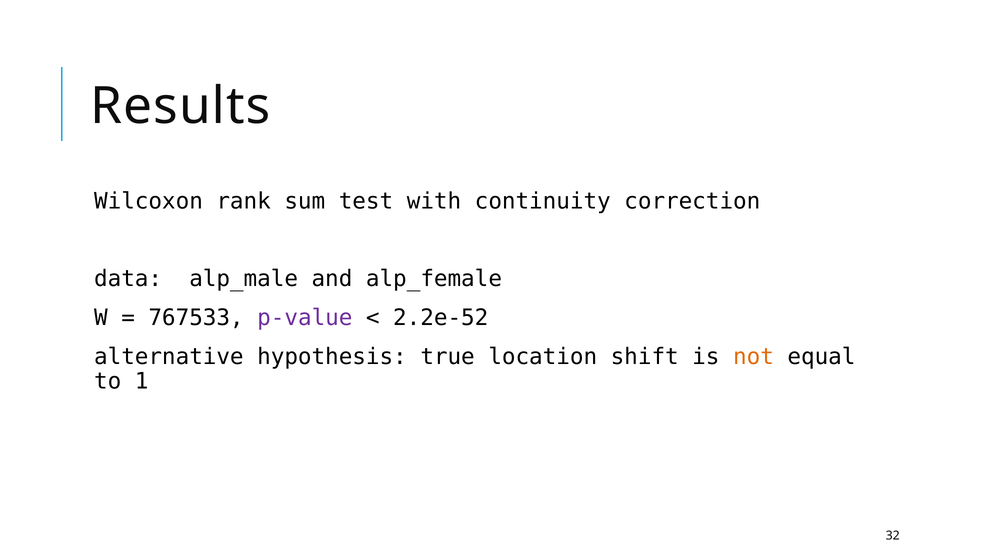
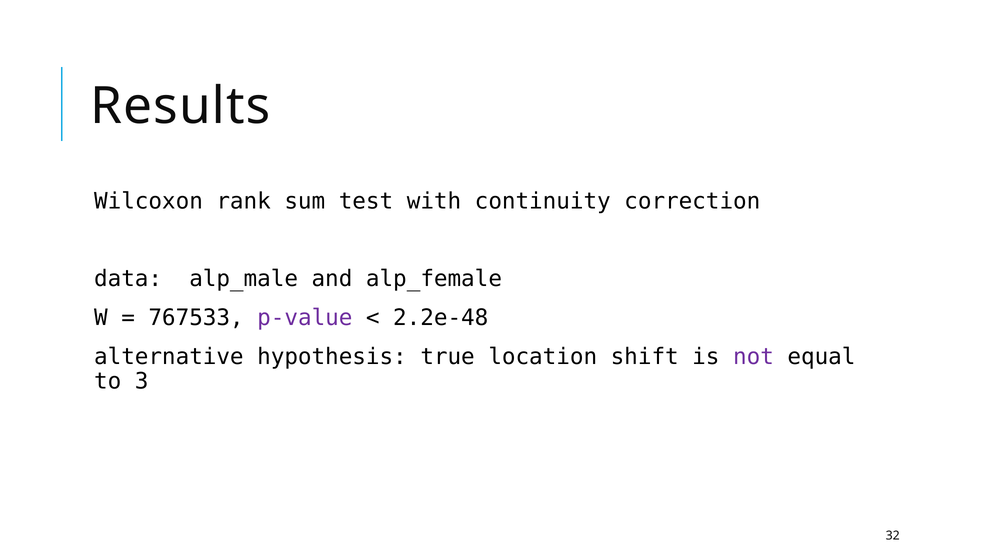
2.2e-52: 2.2e-52 -> 2.2e-48
not colour: orange -> purple
1: 1 -> 3
